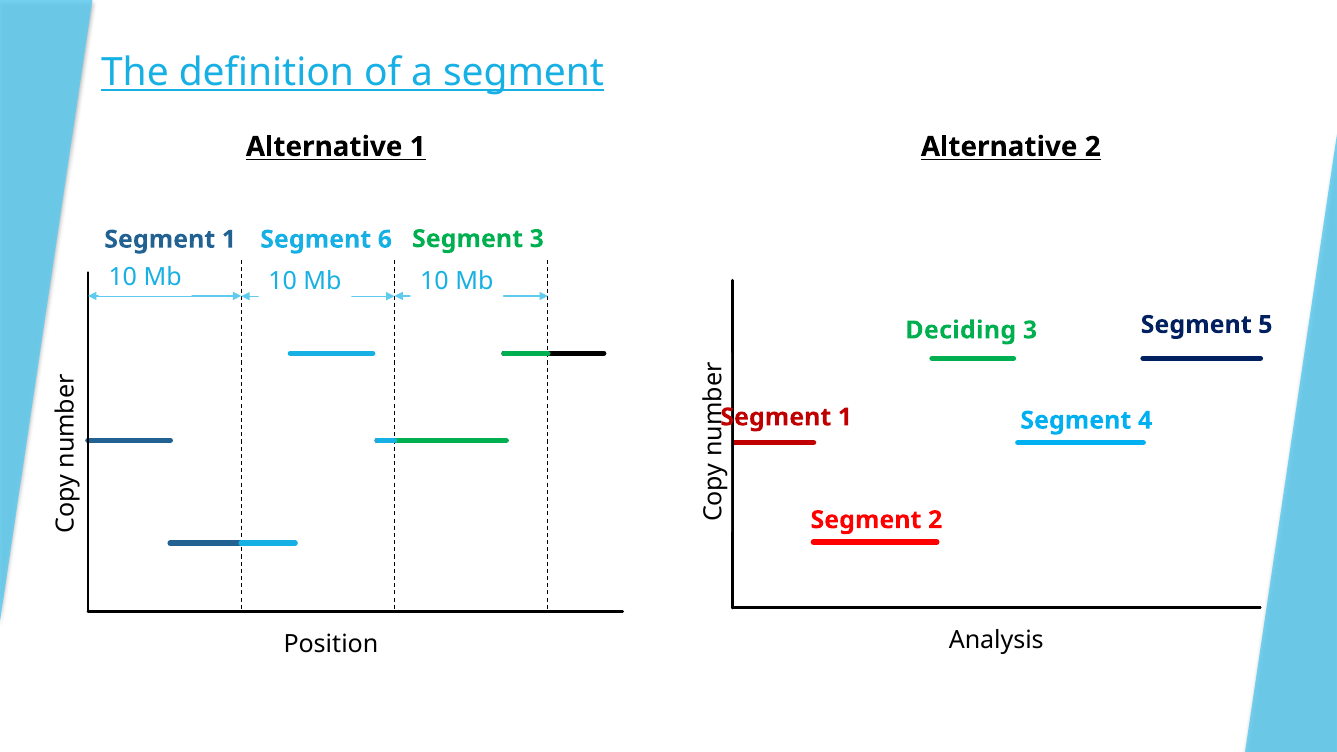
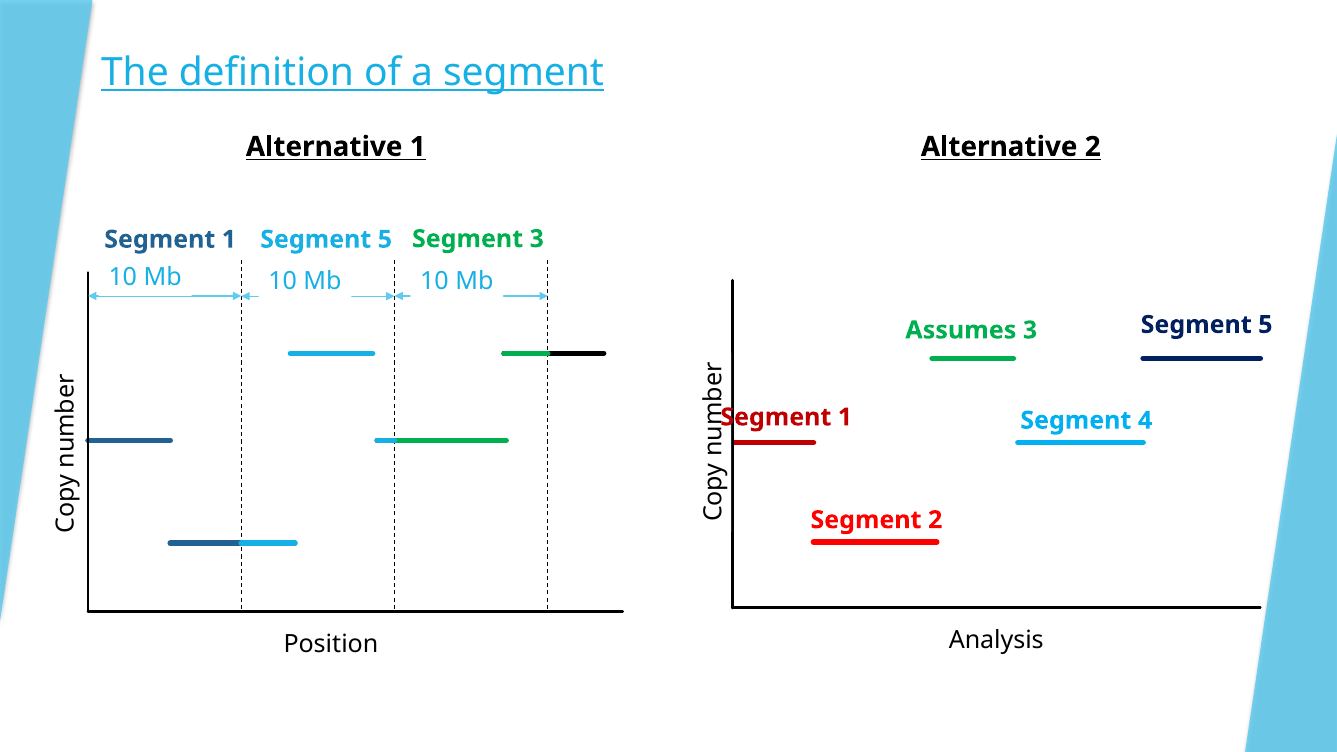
1 Segment 6: 6 -> 5
Deciding: Deciding -> Assumes
